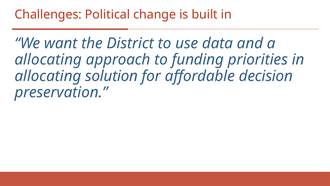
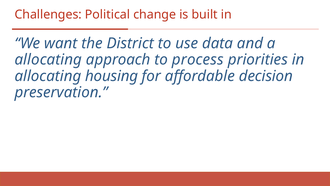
funding: funding -> process
solution: solution -> housing
